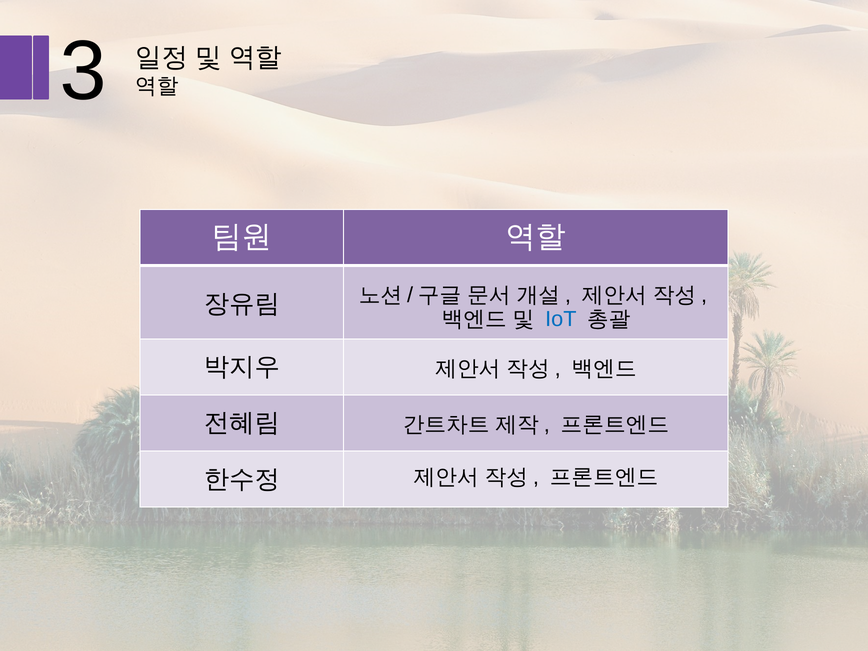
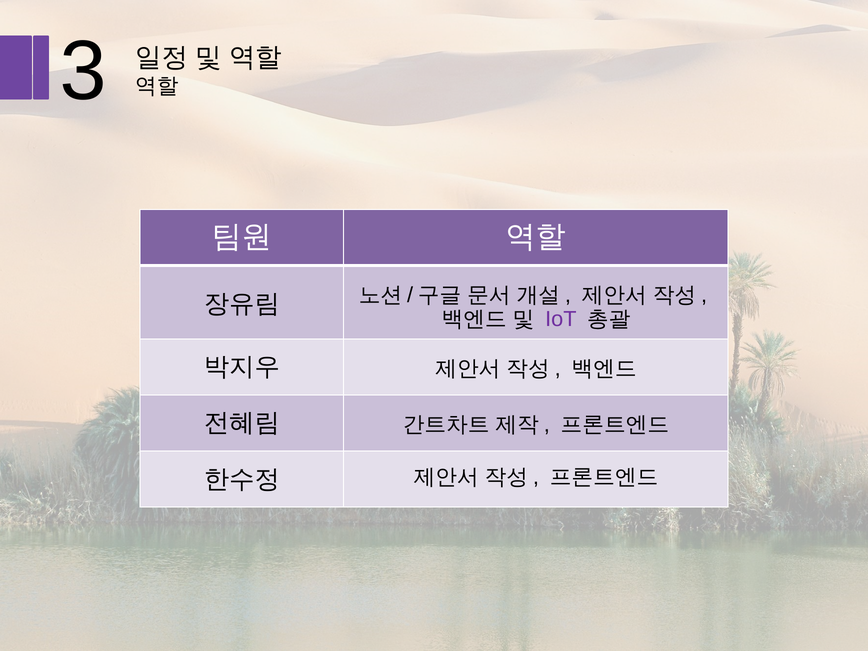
IoT colour: blue -> purple
